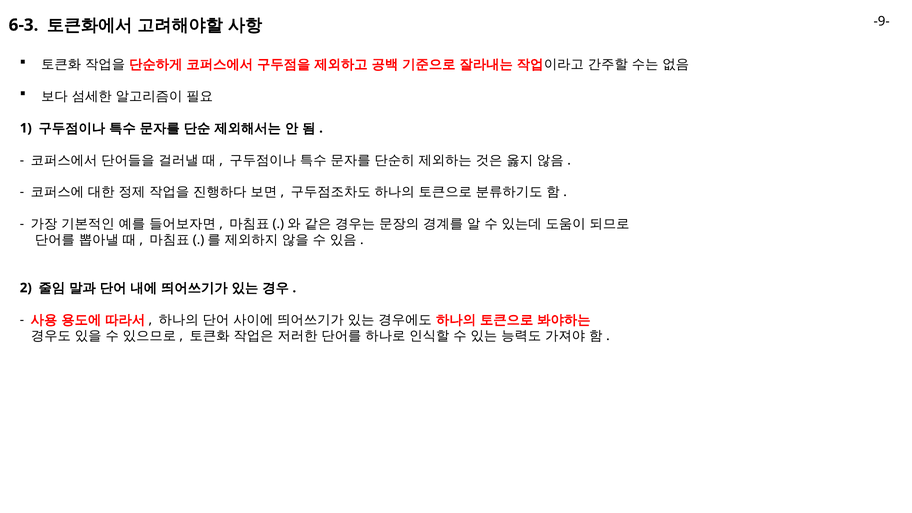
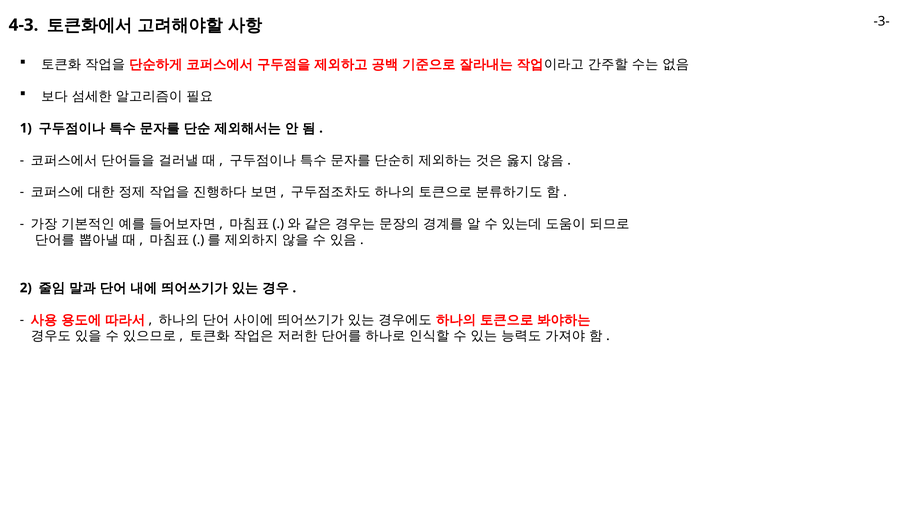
-9-: -9- -> -3-
6-3: 6-3 -> 4-3
